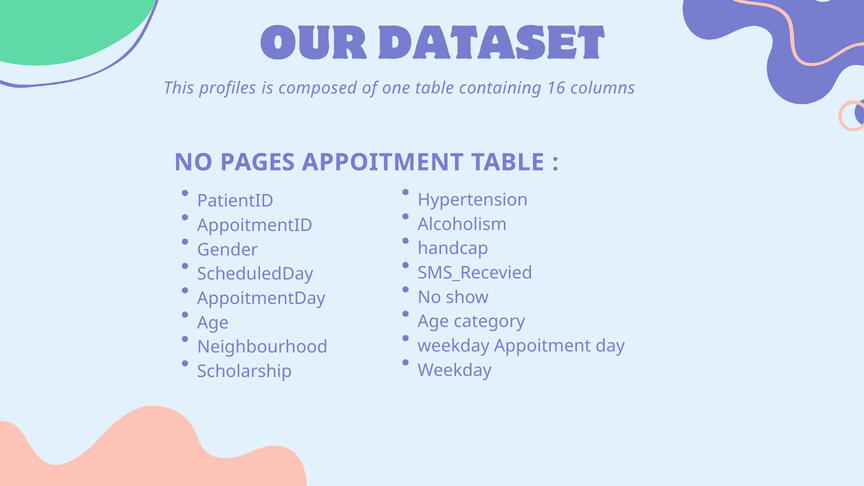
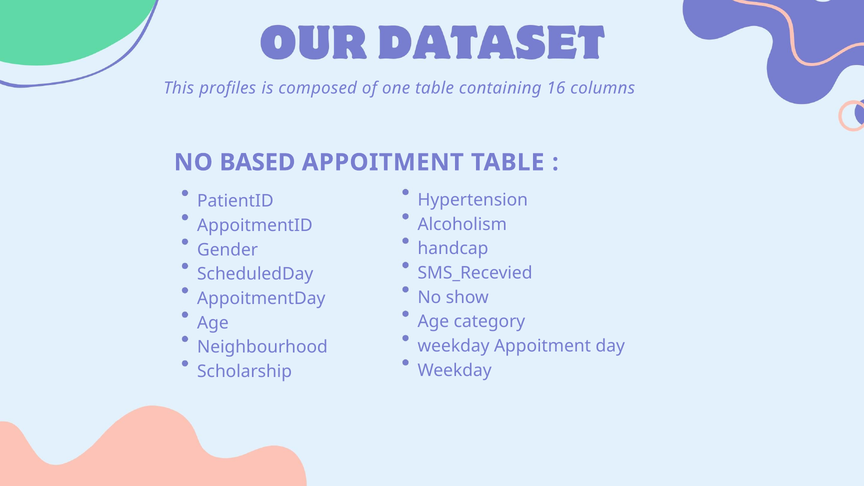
PAGES: PAGES -> BASED
